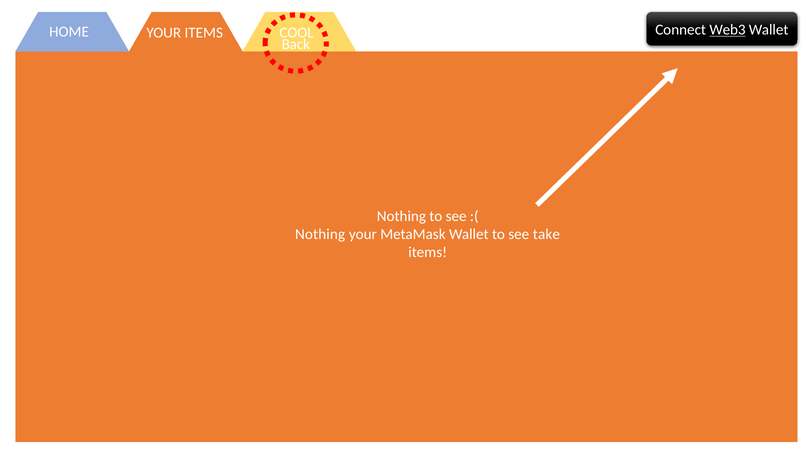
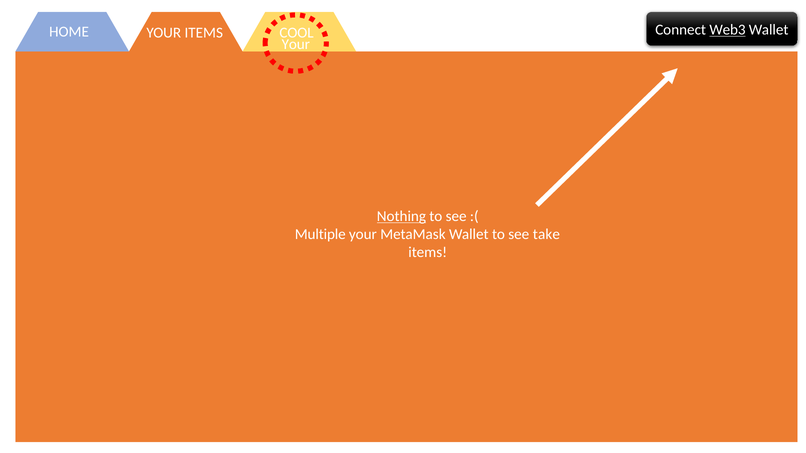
Back at (296, 44): Back -> Your
Nothing at (401, 216) underline: none -> present
Nothing at (320, 235): Nothing -> Multiple
